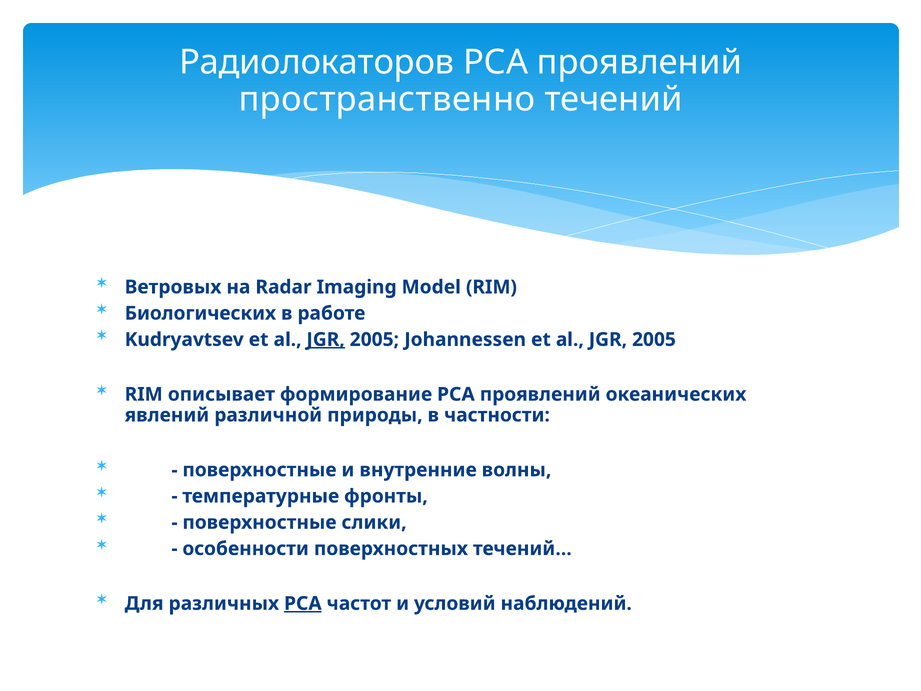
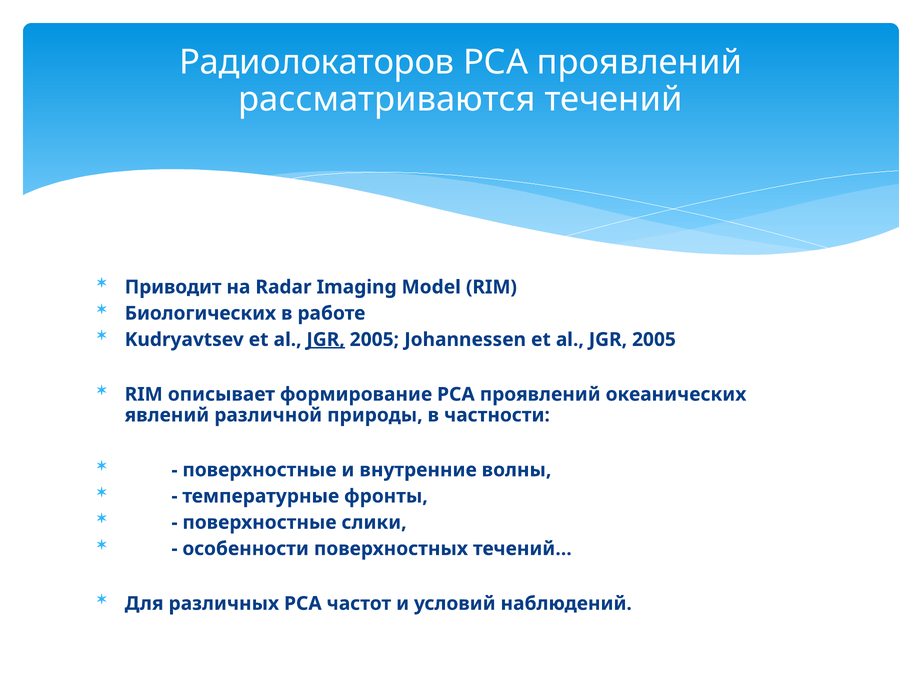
пространственно: пространственно -> рассматриваются
Ветровых: Ветровых -> Приводит
РСА at (303, 603) underline: present -> none
